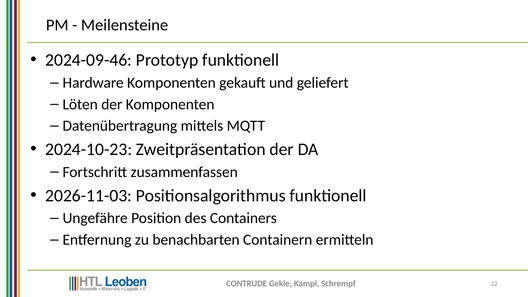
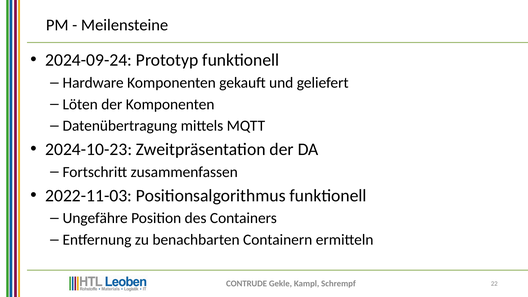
2024-09-46: 2024-09-46 -> 2024-09-24
2026-11-03: 2026-11-03 -> 2022-11-03
